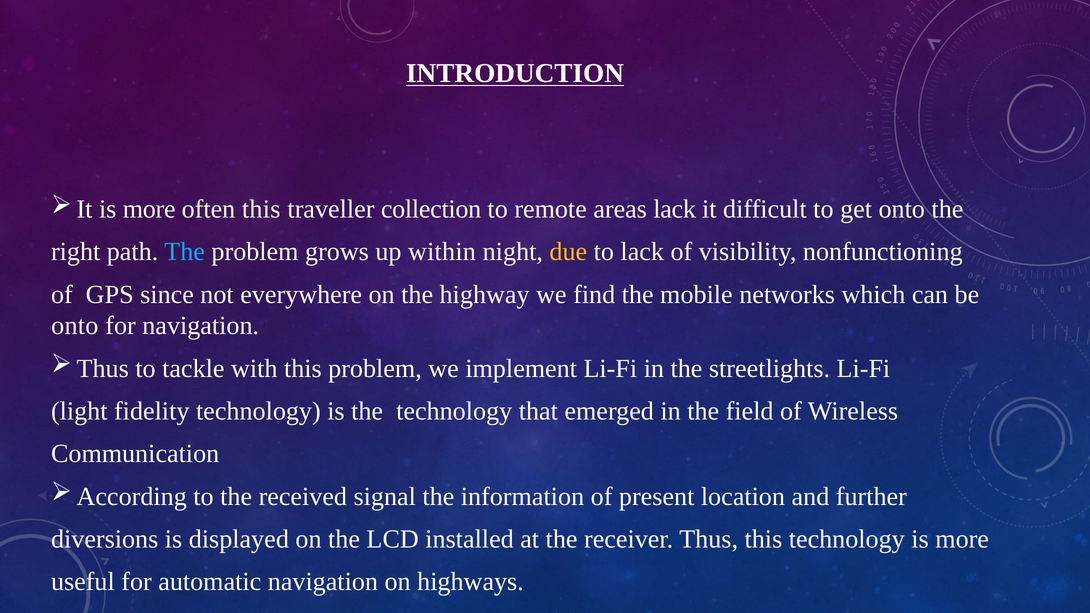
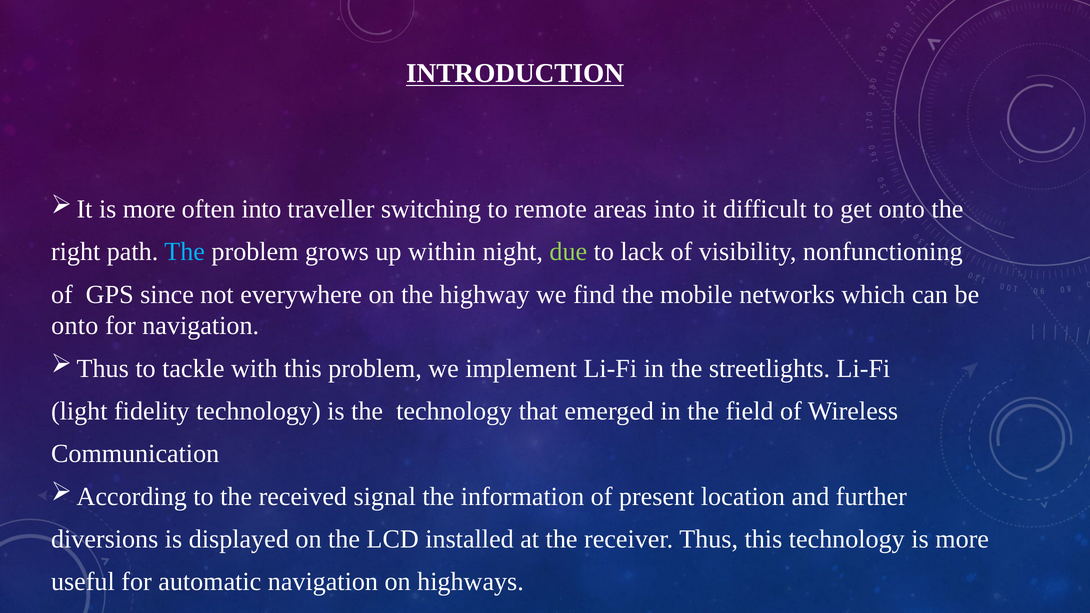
often this: this -> into
collection: collection -> switching
areas lack: lack -> into
due colour: yellow -> light green
